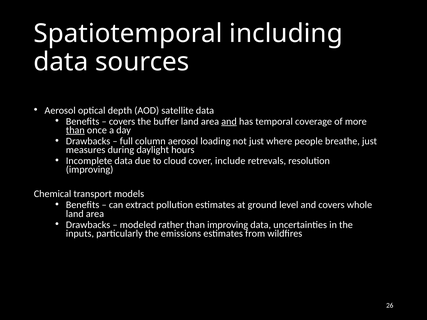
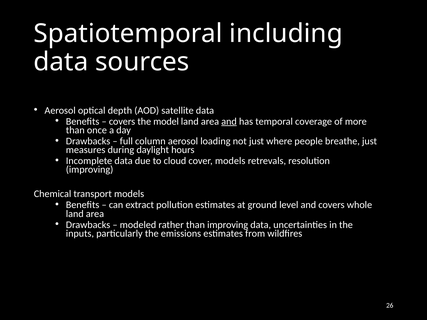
buffer: buffer -> model
than at (75, 130) underline: present -> none
cover include: include -> models
